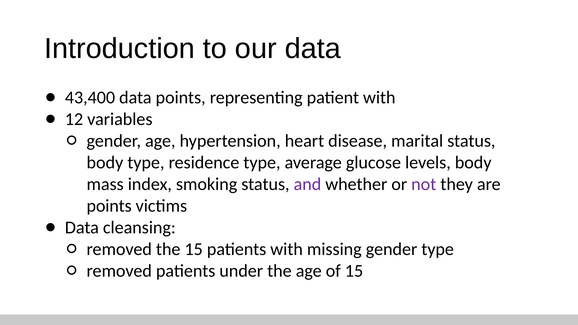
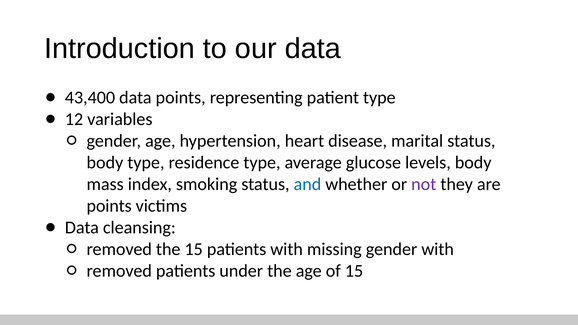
patient with: with -> type
and colour: purple -> blue
gender type: type -> with
